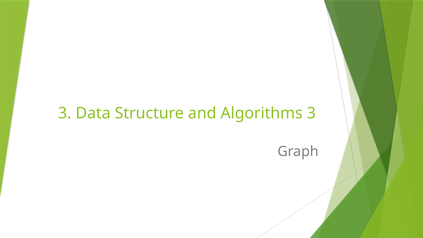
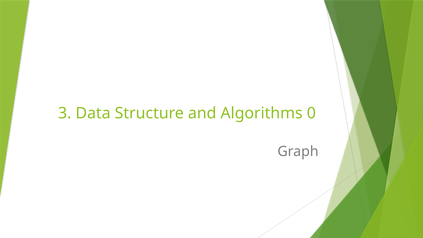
Algorithms 3: 3 -> 0
